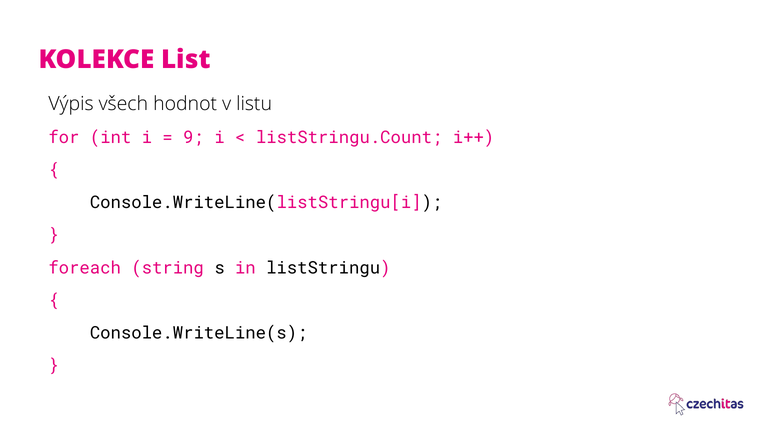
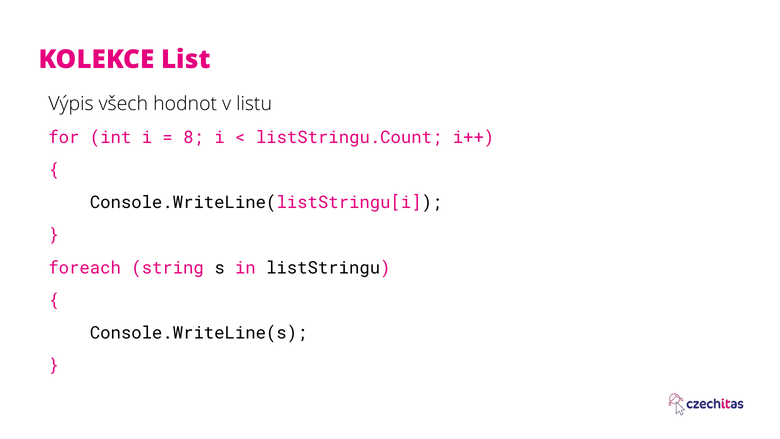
9: 9 -> 8
